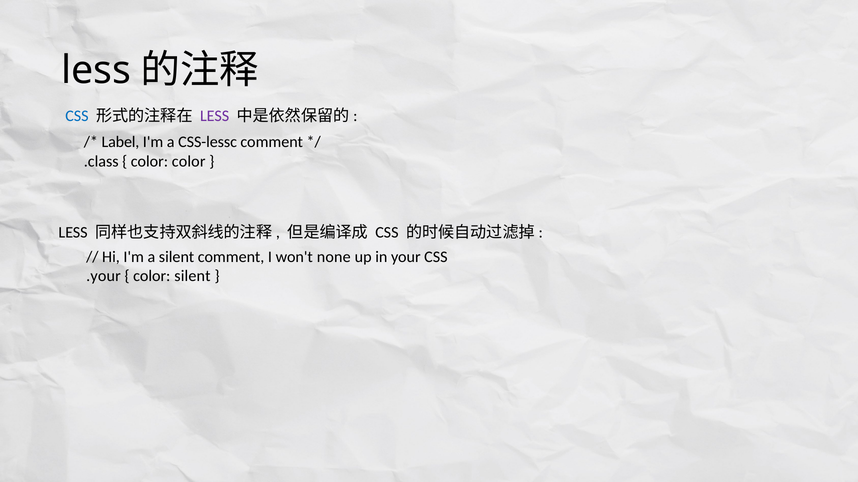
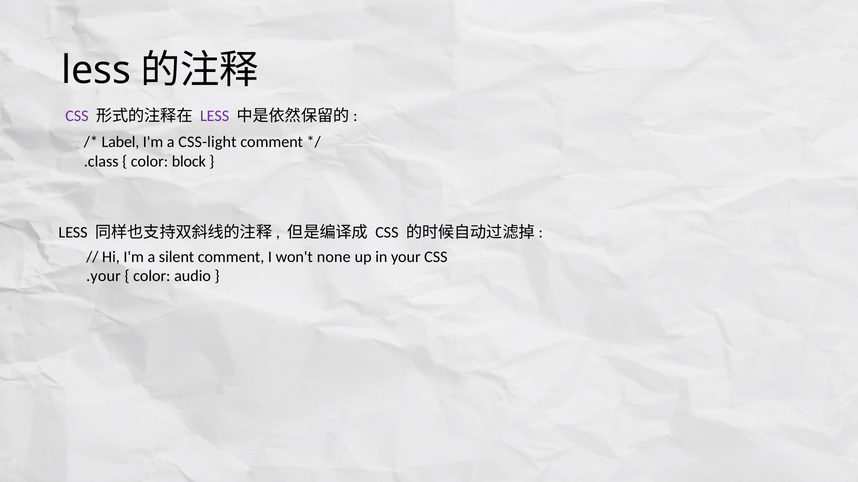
CSS at (77, 116) colour: blue -> purple
CSS-lessc: CSS-lessc -> CSS-light
color color: color -> block
color silent: silent -> audio
